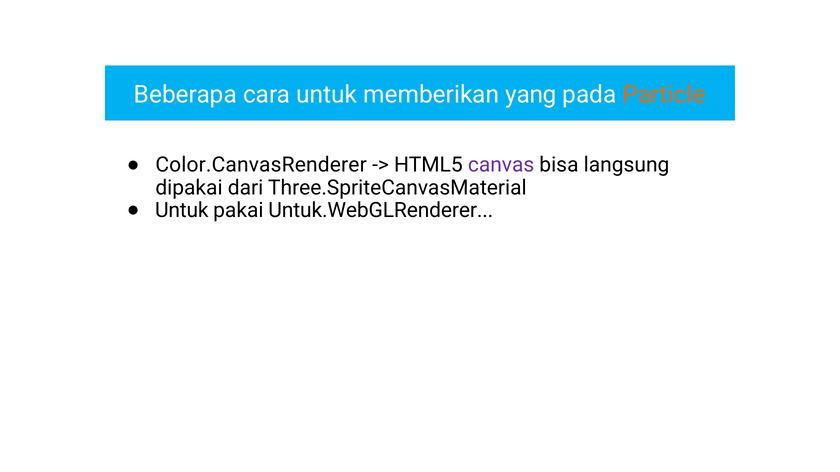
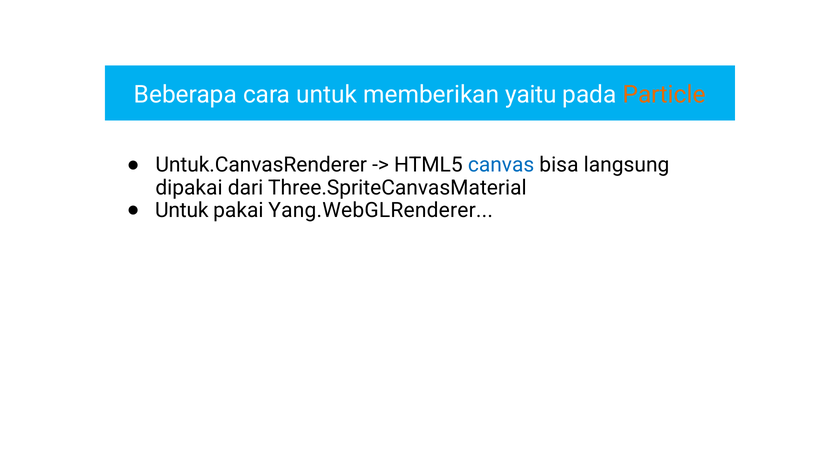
yang: yang -> yaitu
Color.CanvasRenderer: Color.CanvasRenderer -> Untuk.CanvasRenderer
canvas colour: purple -> blue
Untuk.WebGLRenderer: Untuk.WebGLRenderer -> Yang.WebGLRenderer
